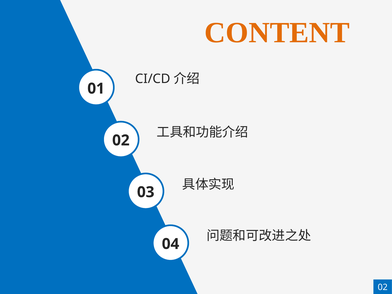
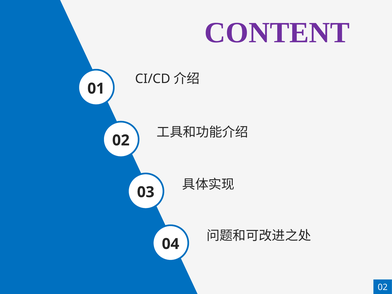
CONTENT colour: orange -> purple
